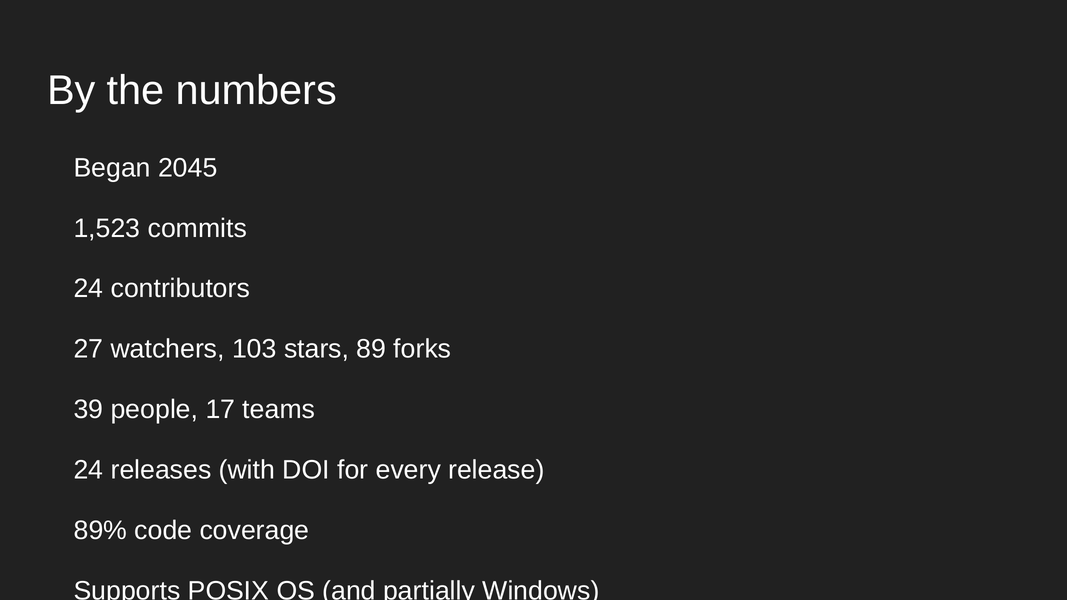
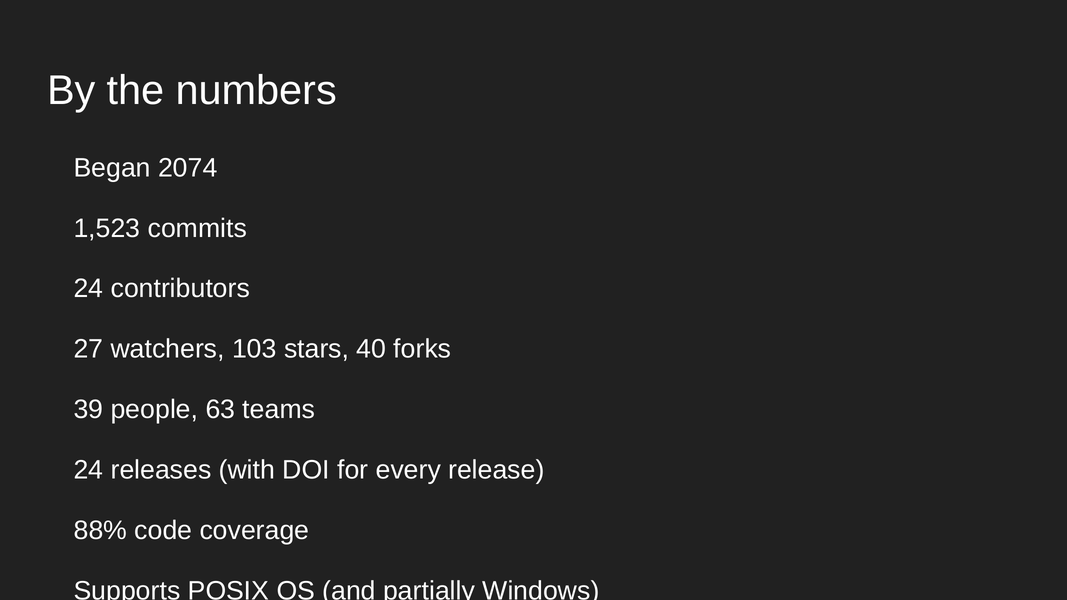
2045: 2045 -> 2074
89: 89 -> 40
17: 17 -> 63
89%: 89% -> 88%
